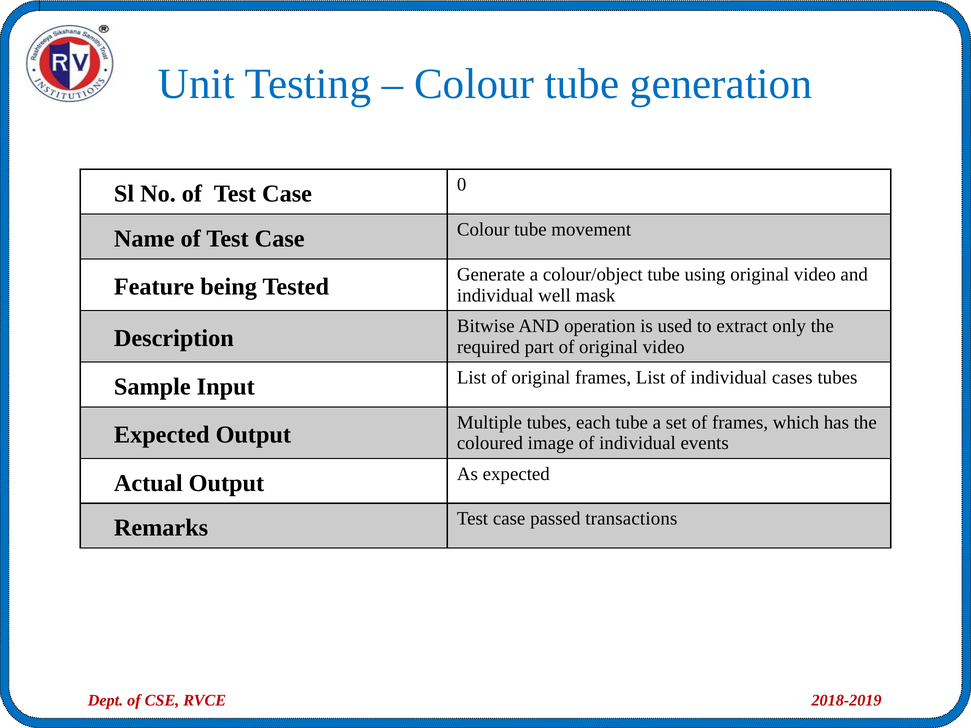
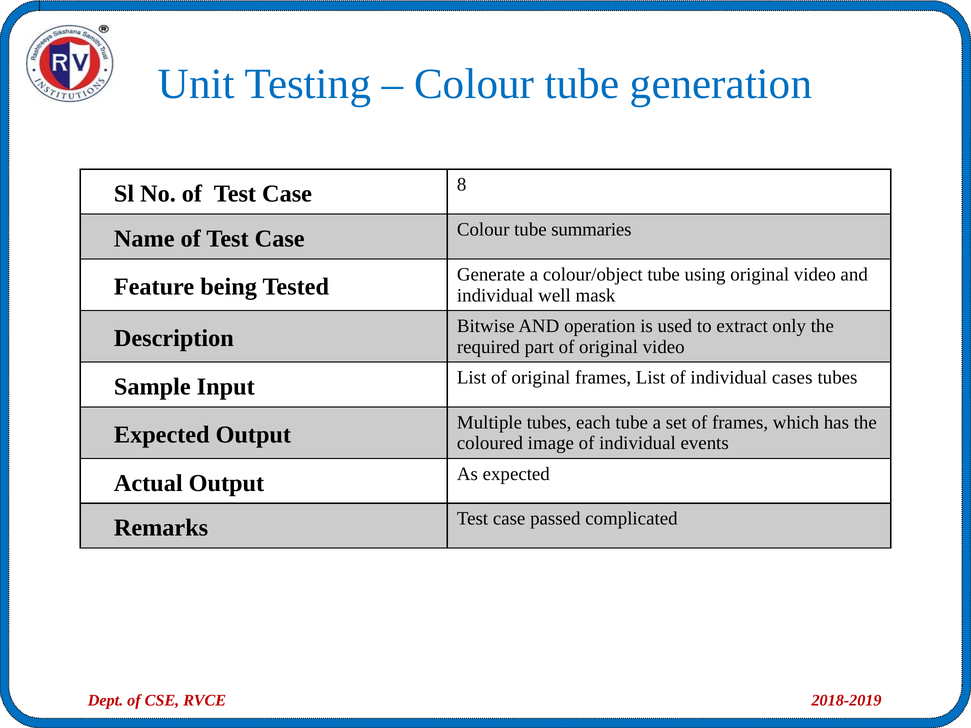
0: 0 -> 8
movement: movement -> summaries
transactions: transactions -> complicated
